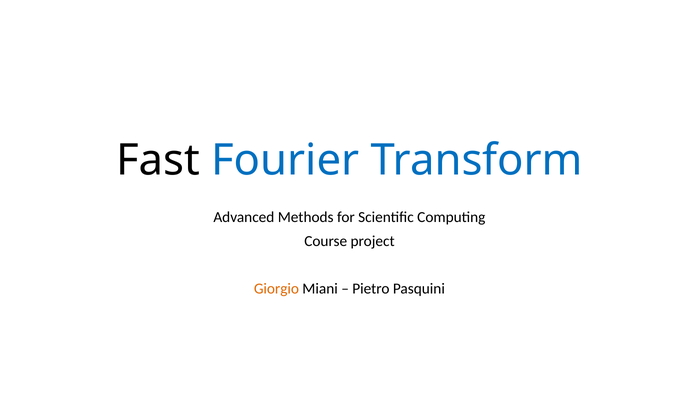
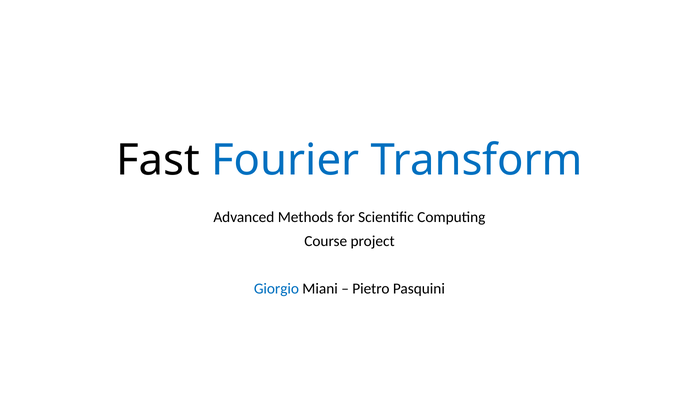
Giorgio colour: orange -> blue
